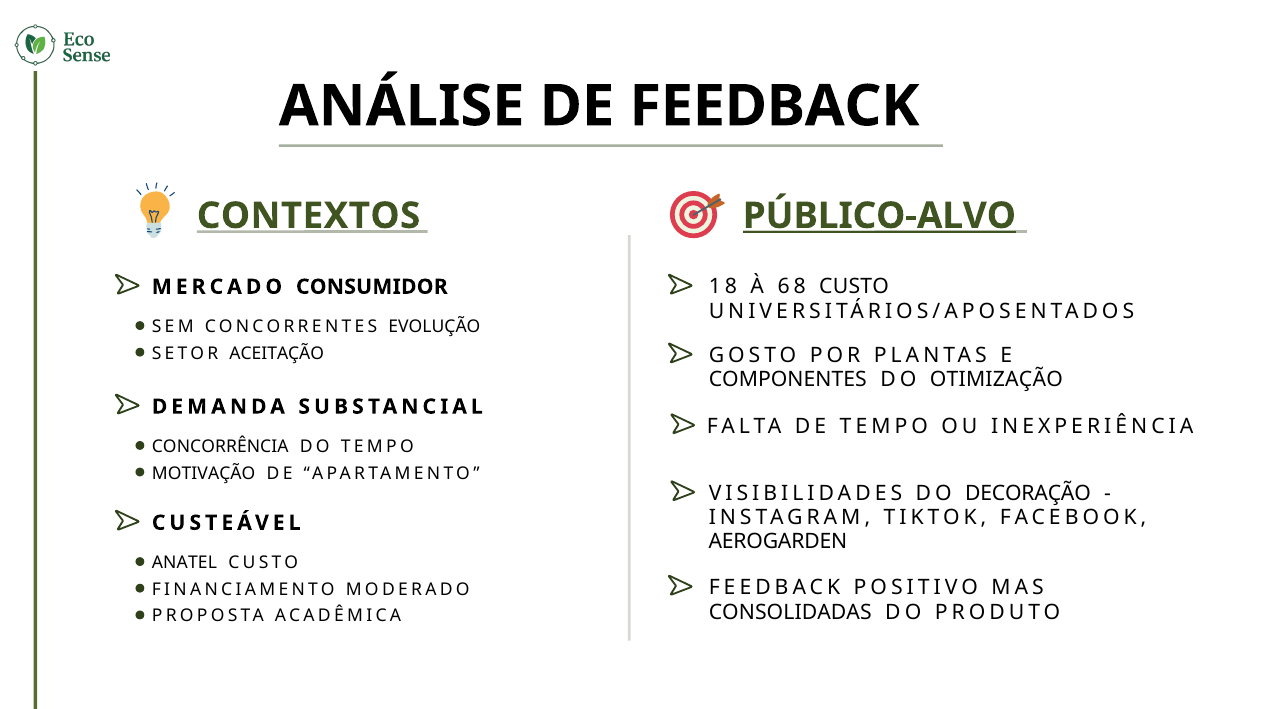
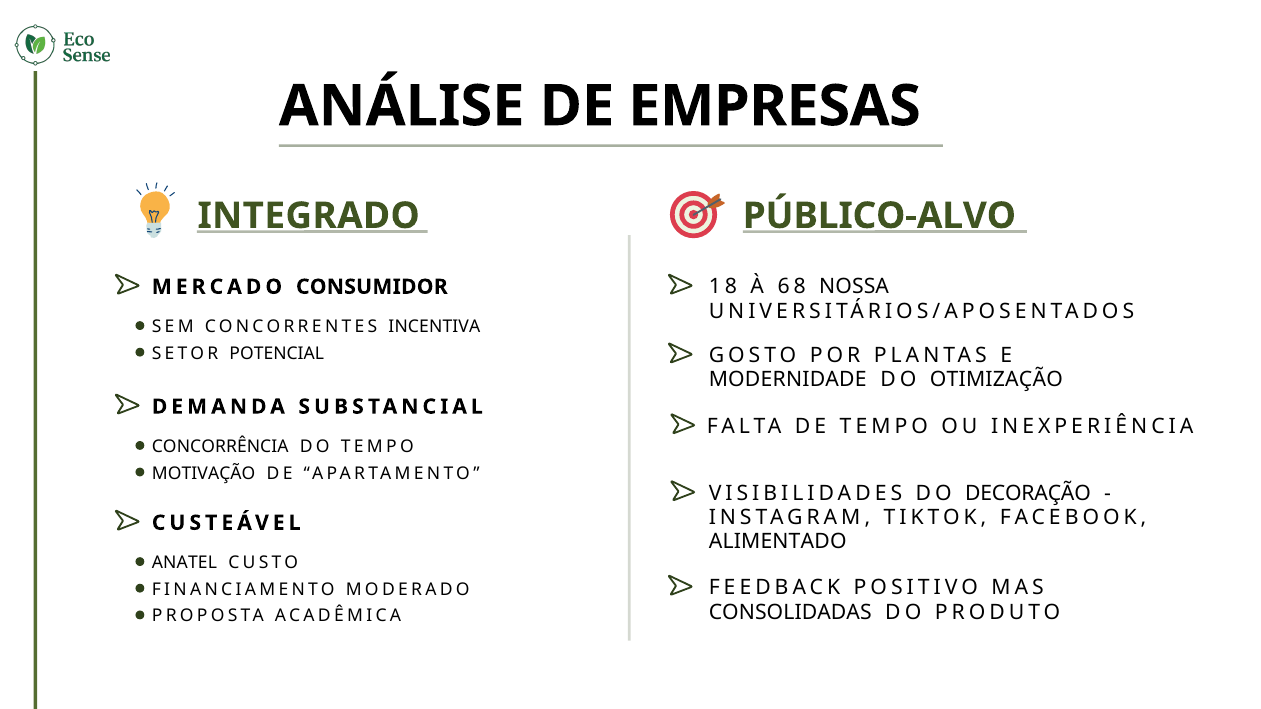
DE FEEDBACK: FEEDBACK -> EMPRESAS
CONTEXTOS: CONTEXTOS -> INTEGRADO
PÚBLICO-ALVO underline: present -> none
68 CUSTO: CUSTO -> NOSSA
EVOLUÇÃO: EVOLUÇÃO -> INCENTIVA
ACEITAÇÃO: ACEITAÇÃO -> POTENCIAL
COMPONENTES: COMPONENTES -> MODERNIDADE
AEROGARDEN: AEROGARDEN -> ALIMENTADO
